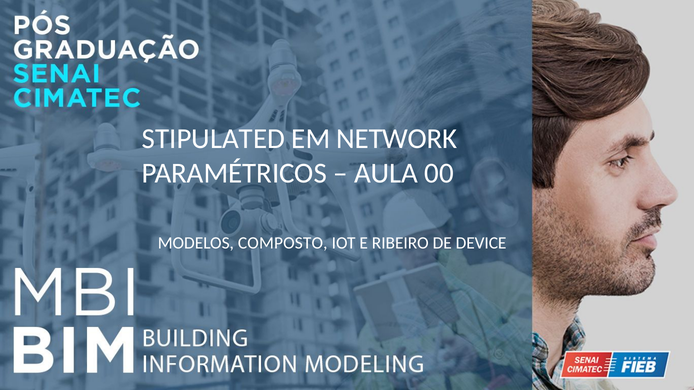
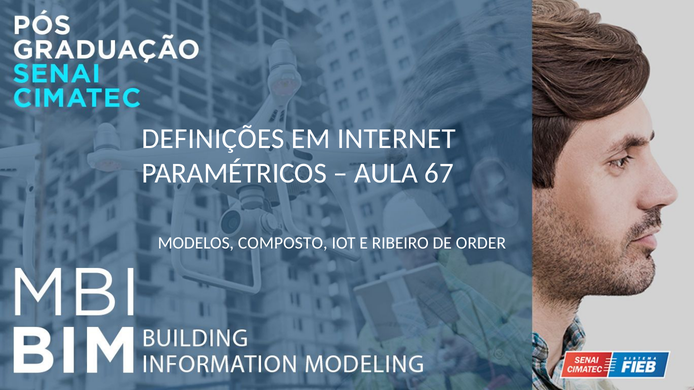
STIPULATED: STIPULATED -> DEFINIÇÕES
NETWORK: NETWORK -> INTERNET
00: 00 -> 67
DEVICE: DEVICE -> ORDER
